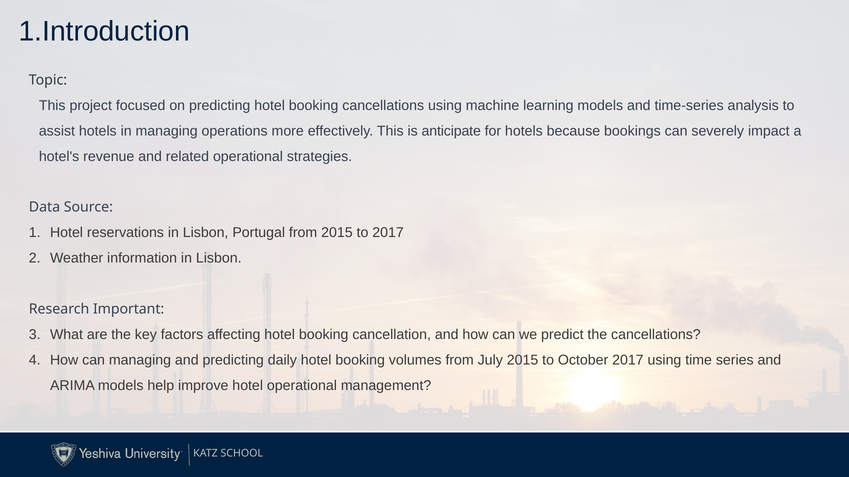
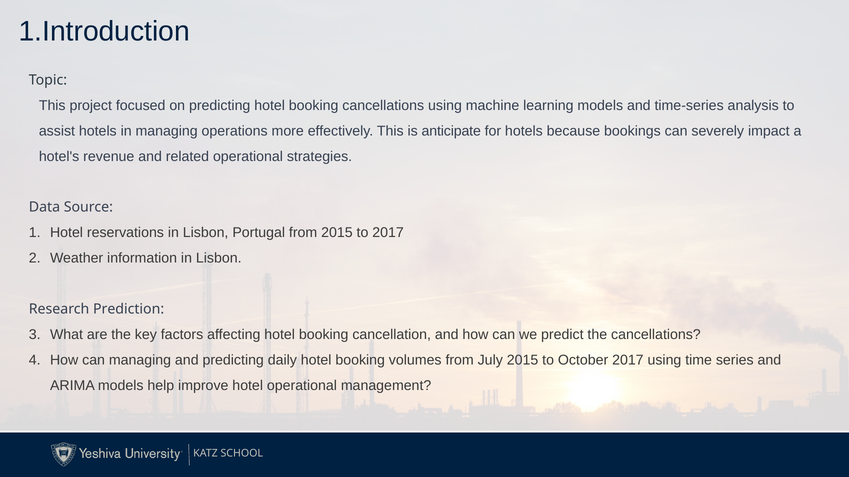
Important: Important -> Prediction
